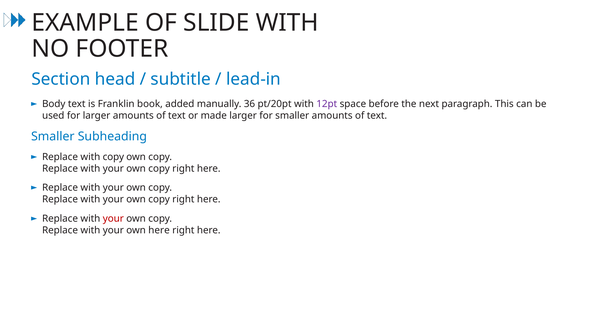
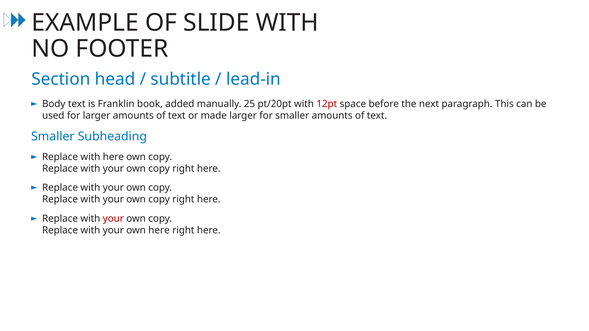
36: 36 -> 25
12pt colour: purple -> red
with copy: copy -> here
